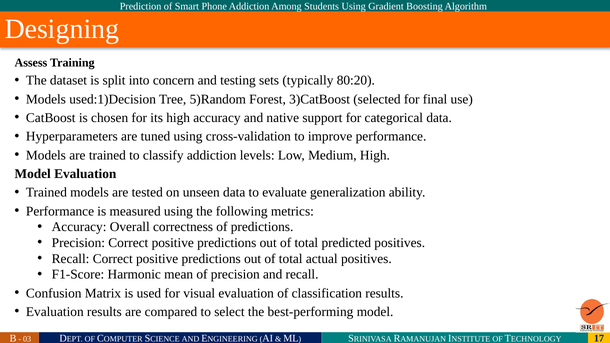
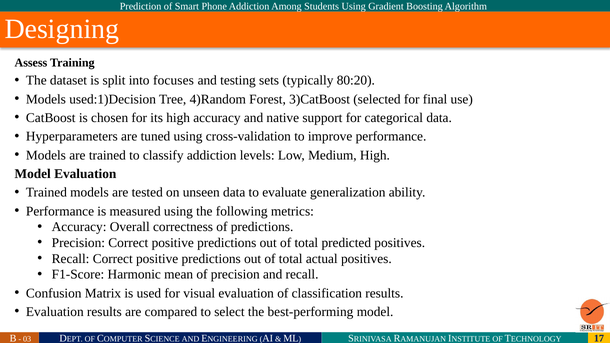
concern: concern -> focuses
5)Random: 5)Random -> 4)Random
